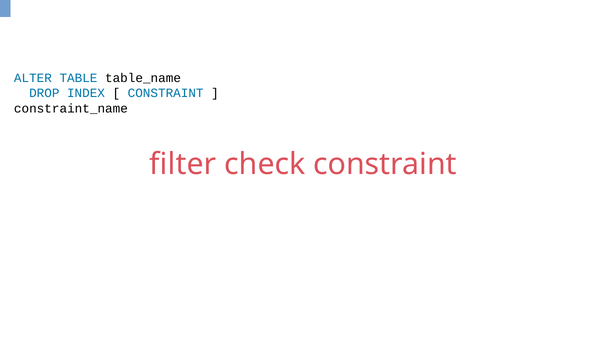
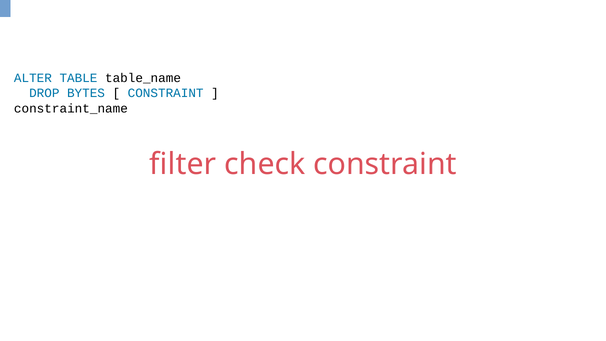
INDEX: INDEX -> BYTES
